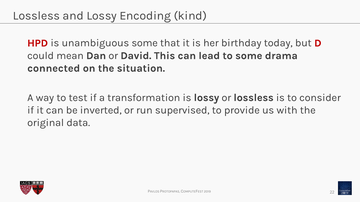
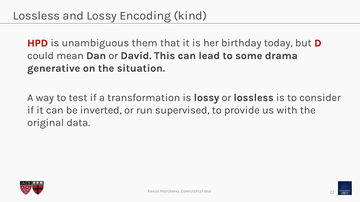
unambiguous some: some -> them
connected: connected -> generative
